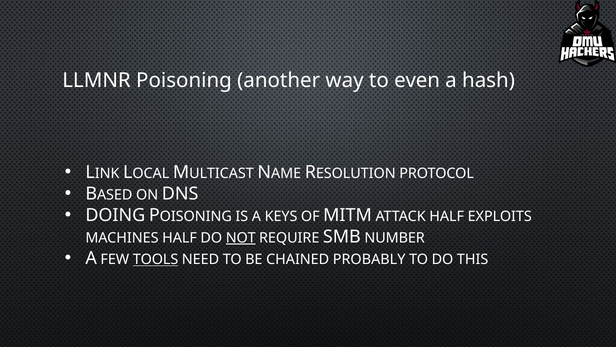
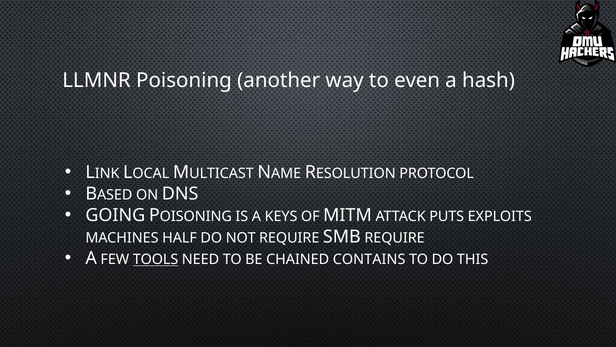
DOING: DOING -> GOING
ATTACK HALF: HALF -> PUTS
NOT underline: present -> none
SMB NUMBER: NUMBER -> REQUIRE
PROBABLY: PROBABLY -> CONTAINS
